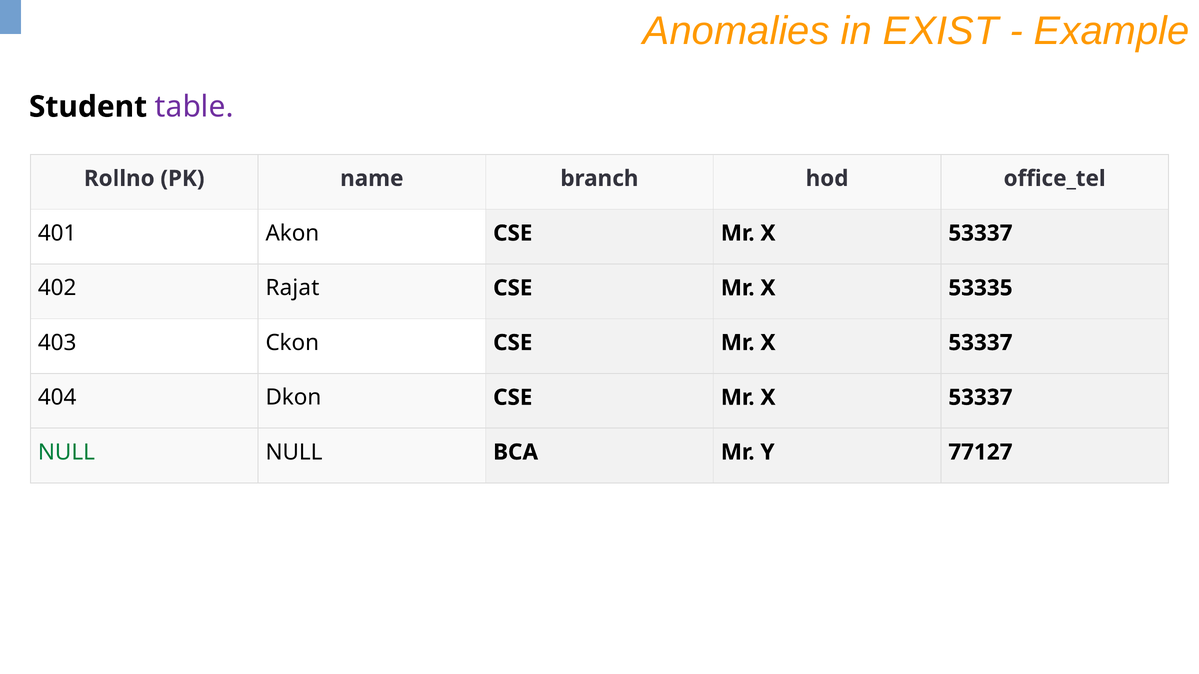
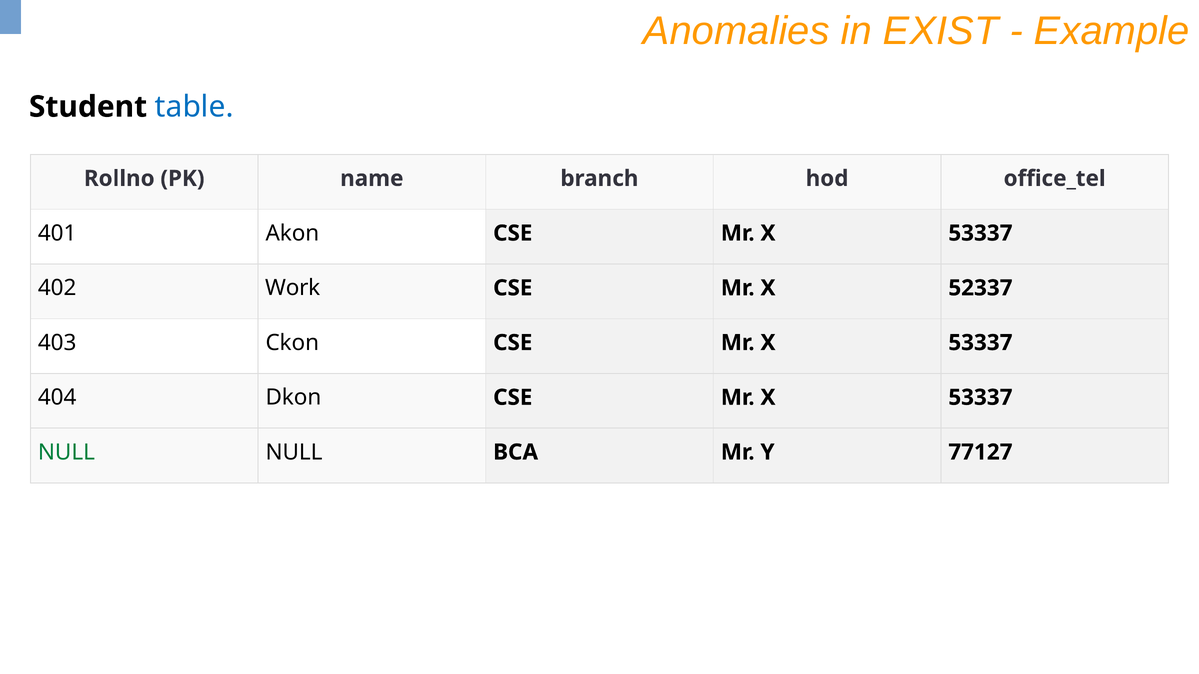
table colour: purple -> blue
Rajat: Rajat -> Work
53335: 53335 -> 52337
